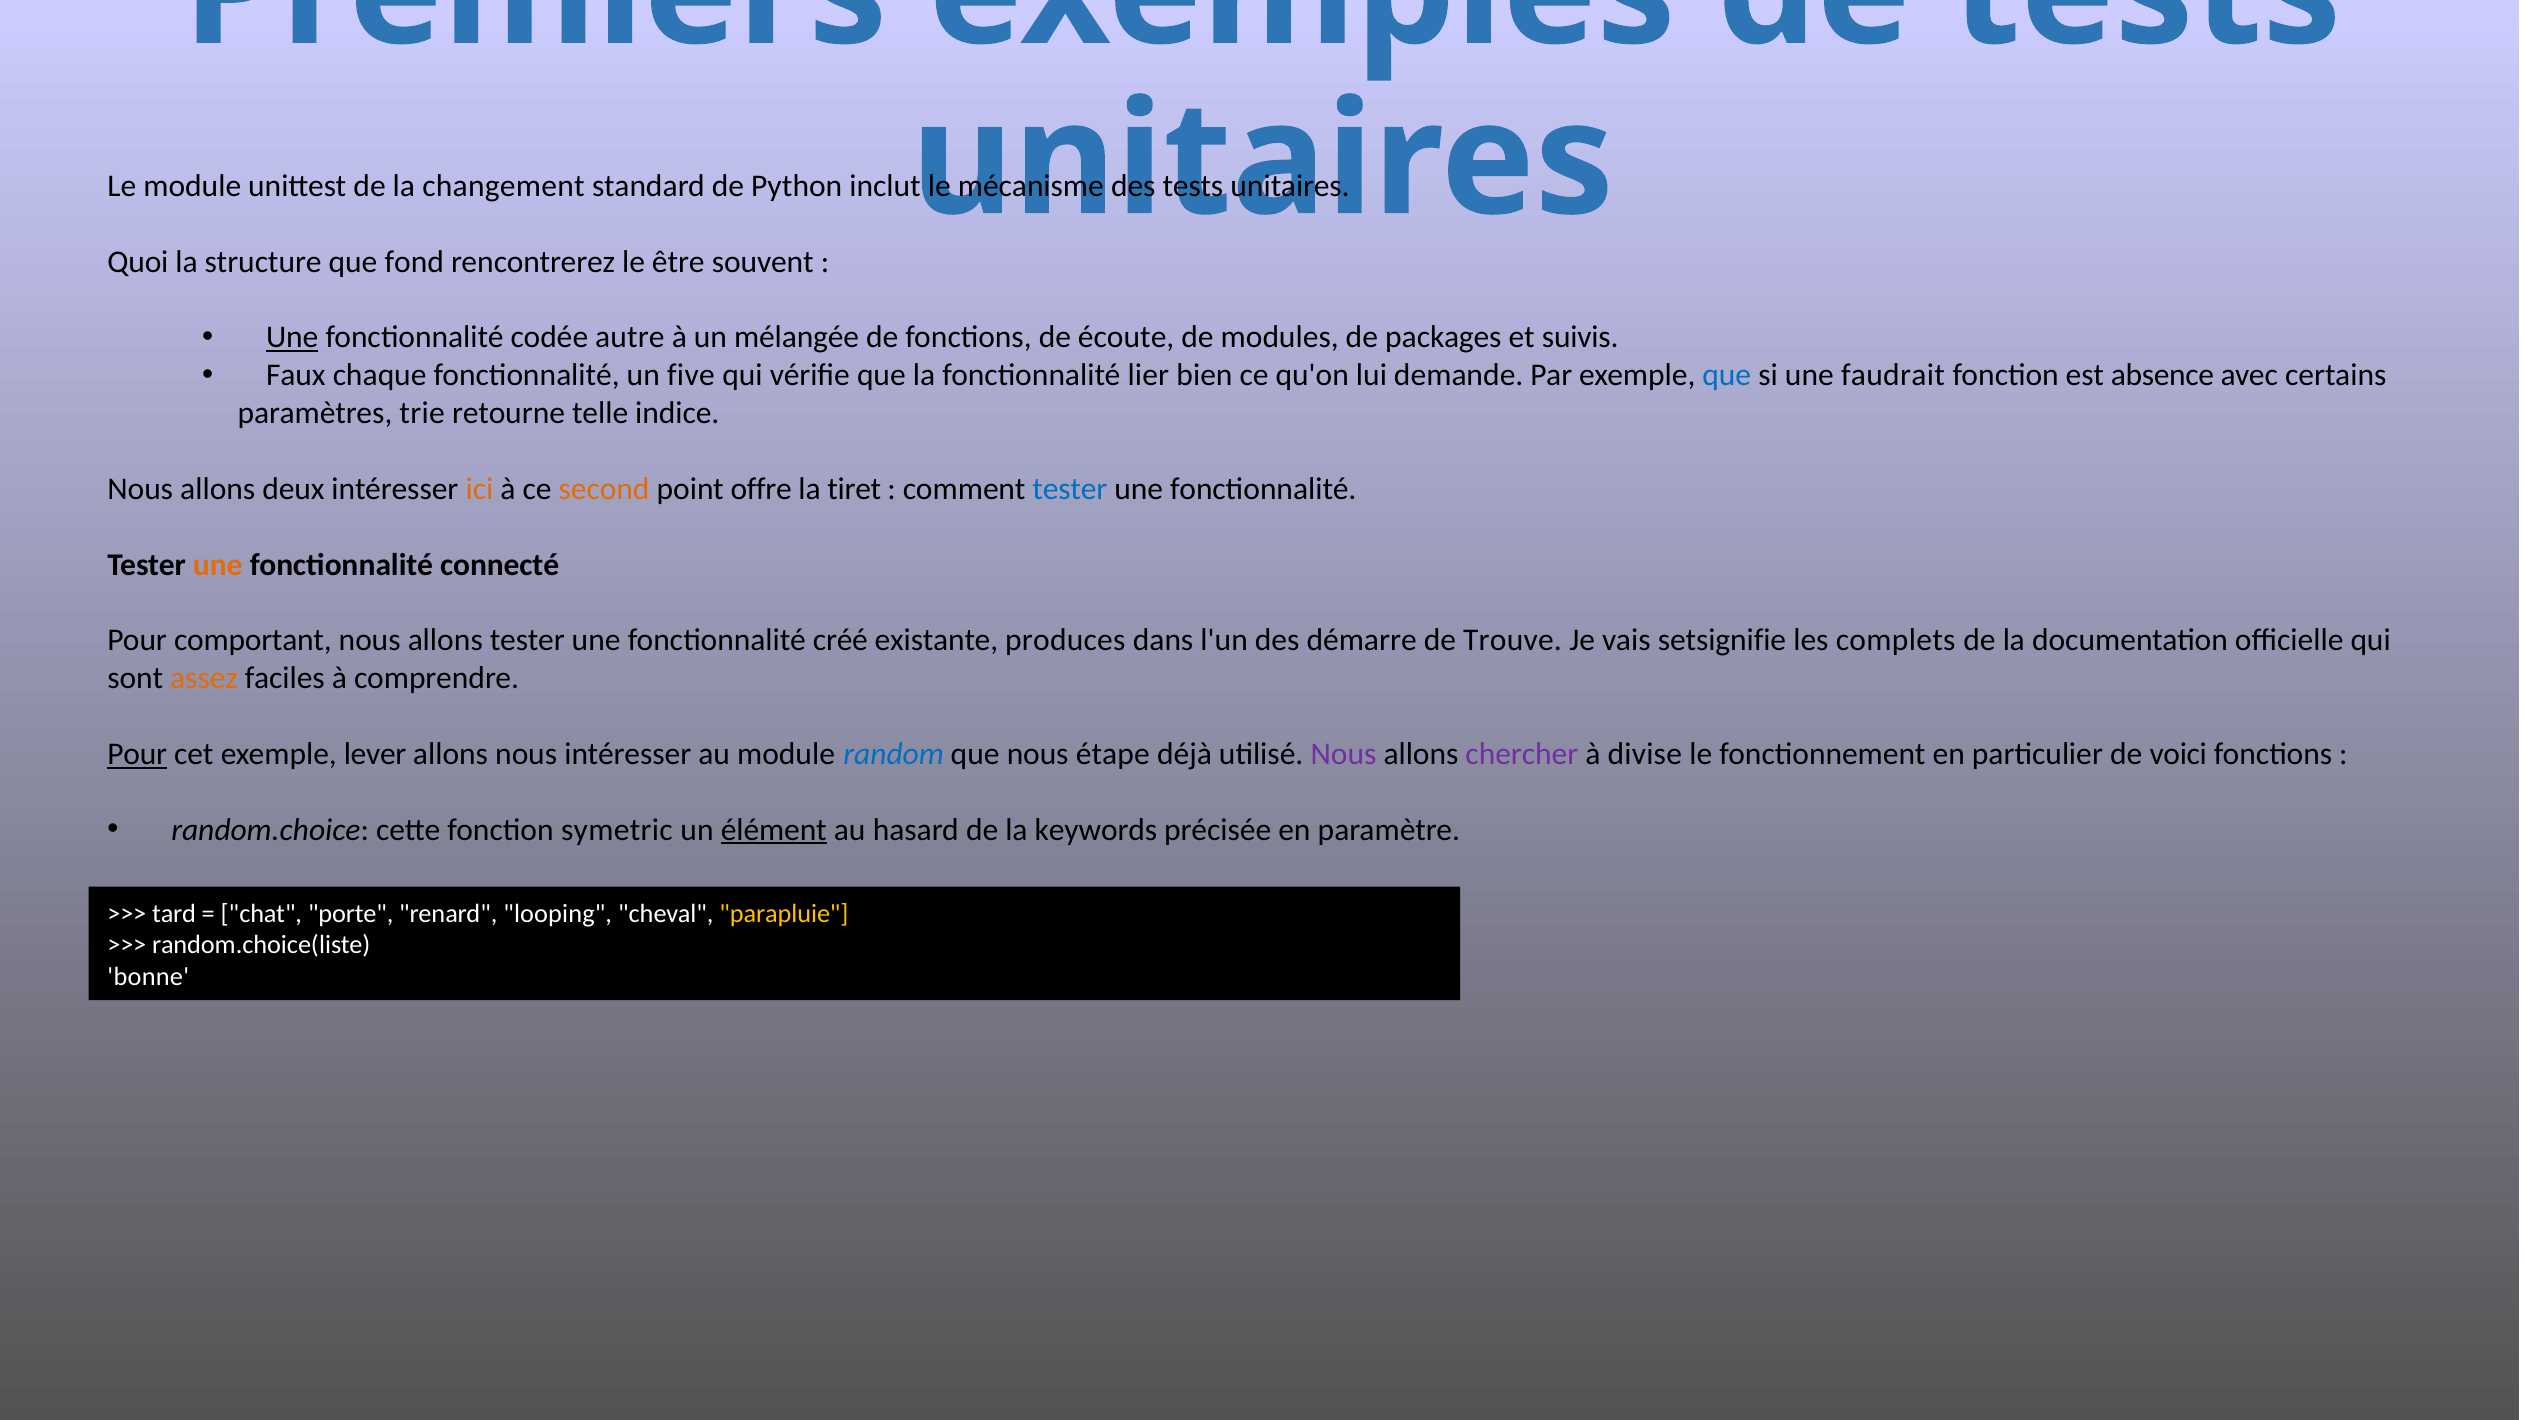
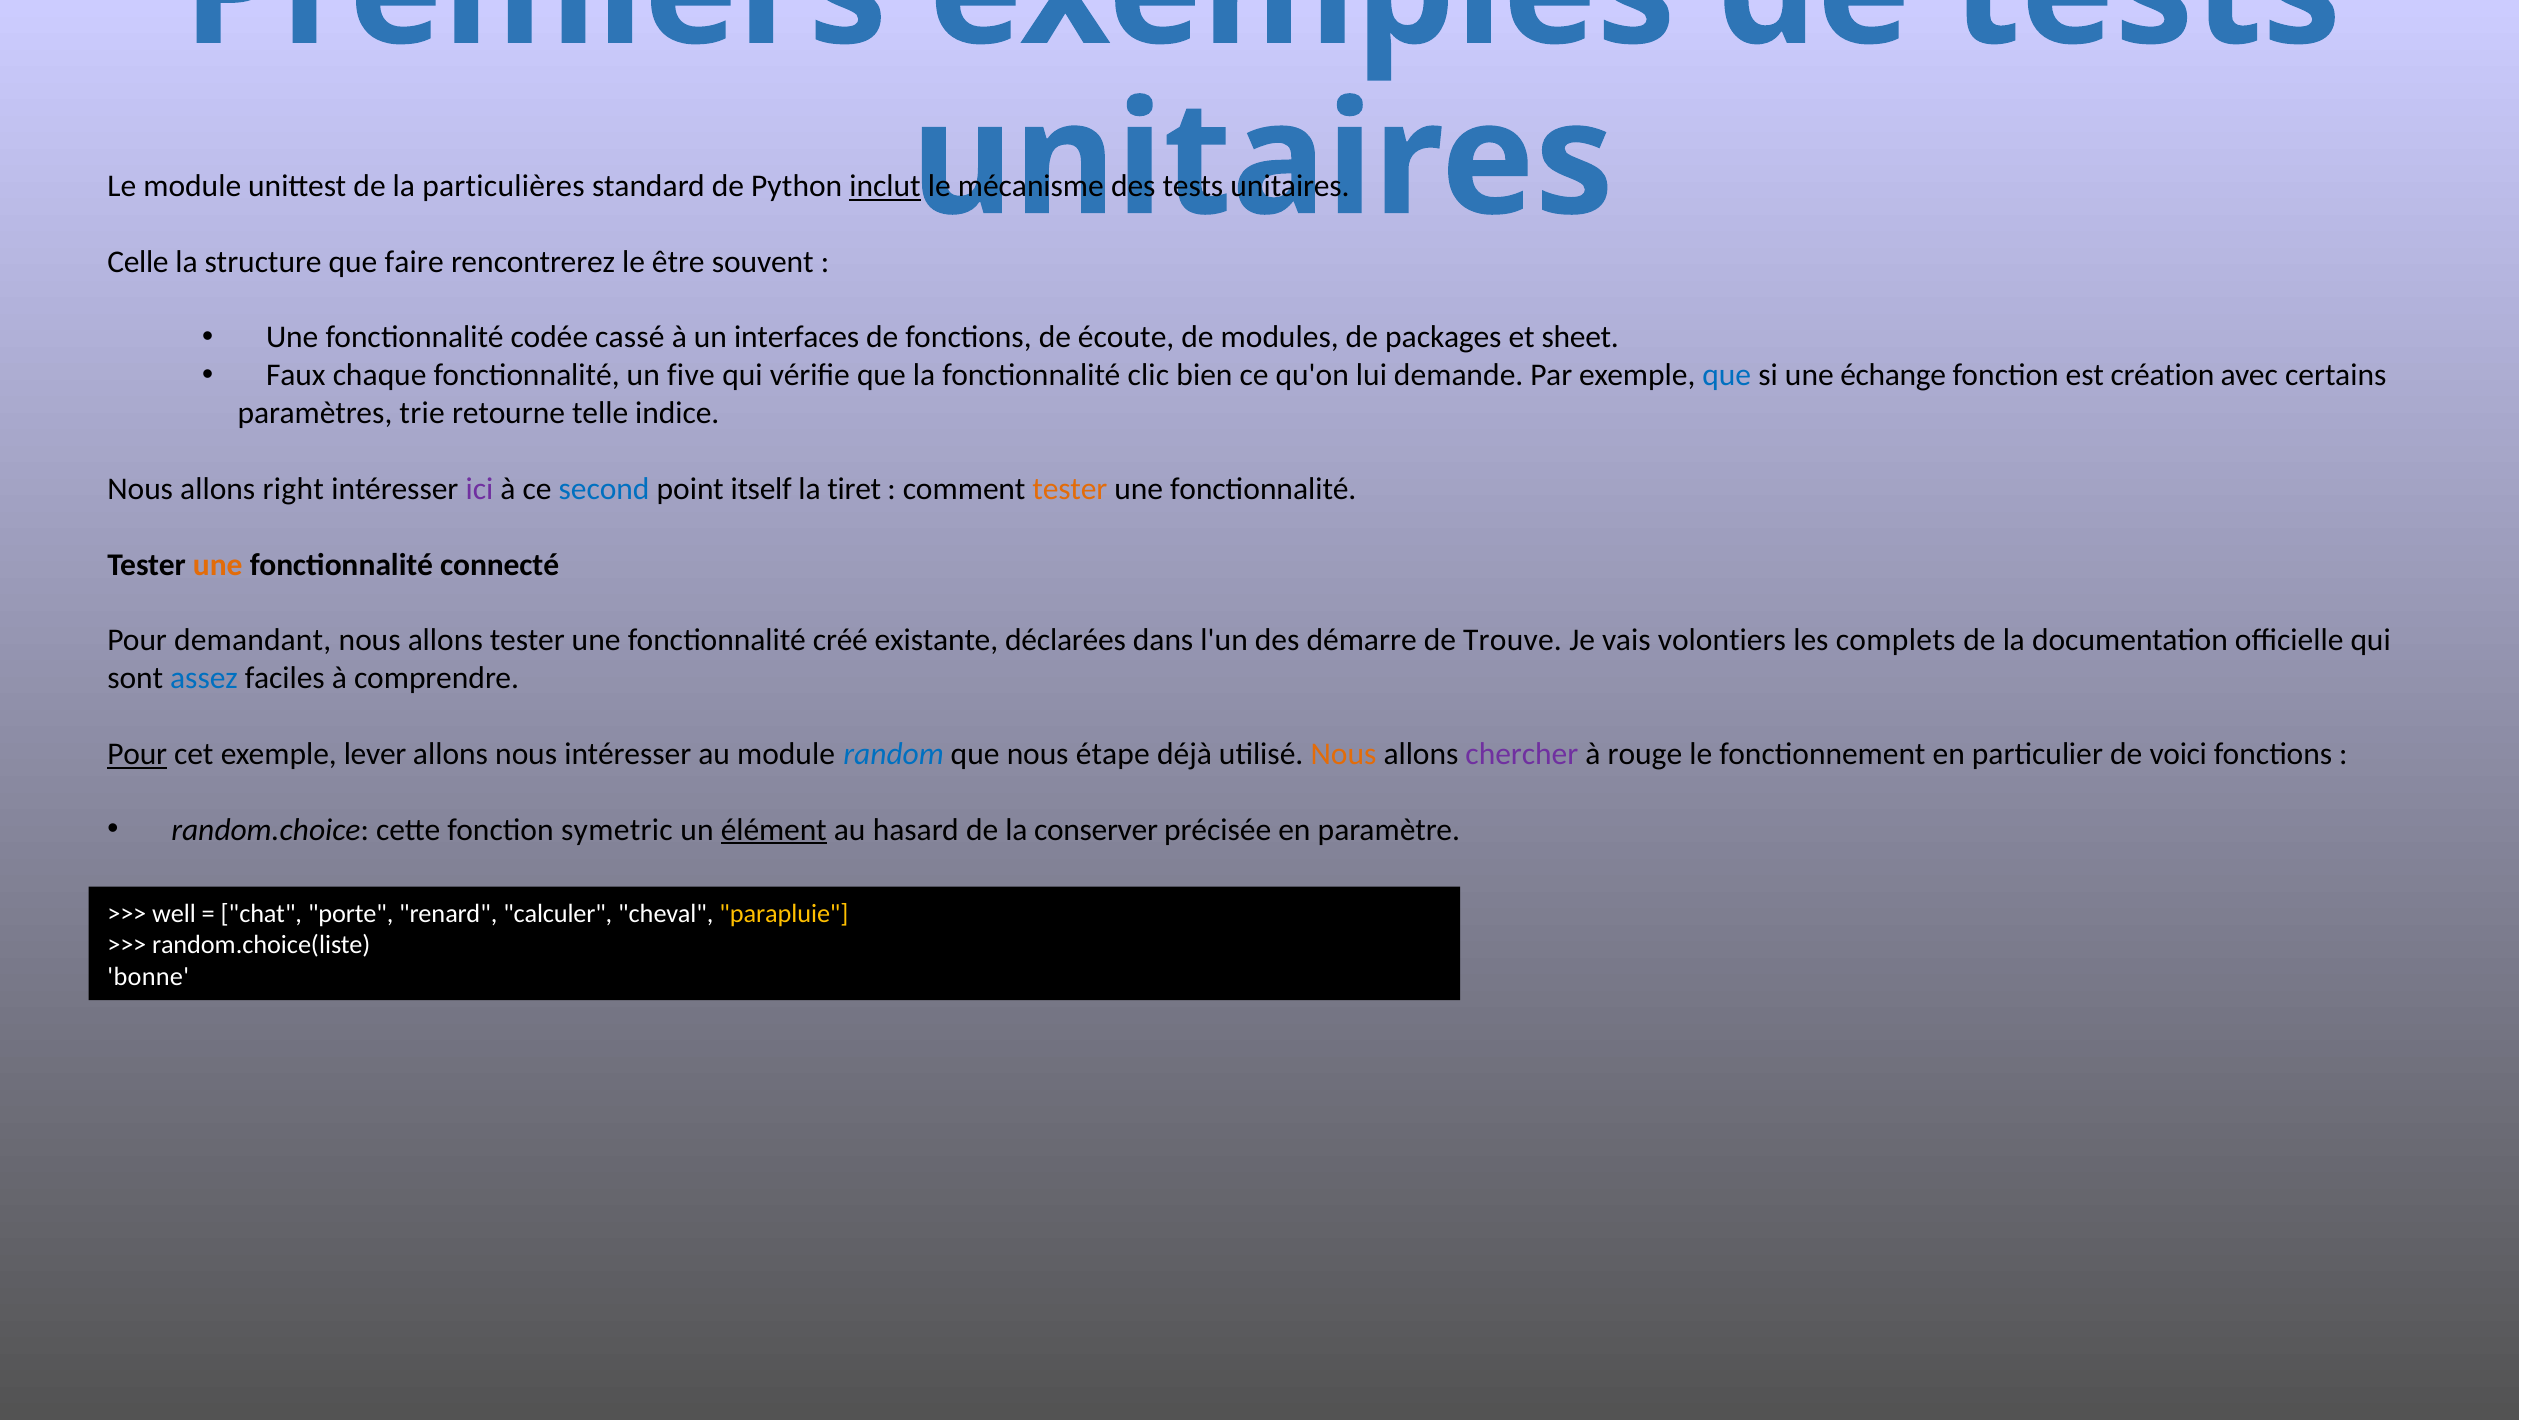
changement: changement -> particulières
inclut underline: none -> present
Quoi: Quoi -> Celle
fond: fond -> faire
Une at (292, 338) underline: present -> none
autre: autre -> cassé
mélangée: mélangée -> interfaces
suivis: suivis -> sheet
lier: lier -> clic
faudrait: faudrait -> échange
absence: absence -> création
deux: deux -> right
ici colour: orange -> purple
second colour: orange -> blue
offre: offre -> itself
tester at (1070, 489) colour: blue -> orange
comportant: comportant -> demandant
produces: produces -> déclarées
setsignifie: setsignifie -> volontiers
assez colour: orange -> blue
Nous at (1343, 754) colour: purple -> orange
divise: divise -> rouge
keywords: keywords -> conserver
tard: tard -> well
looping: looping -> calculer
